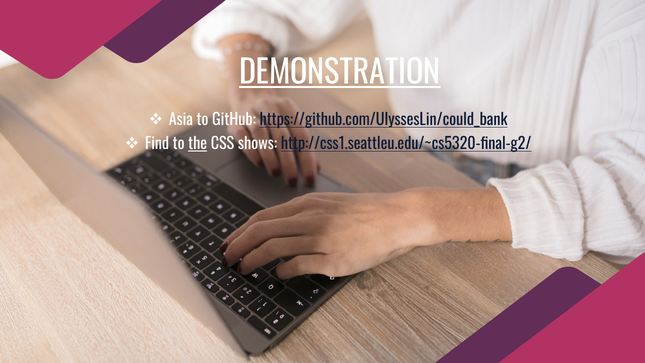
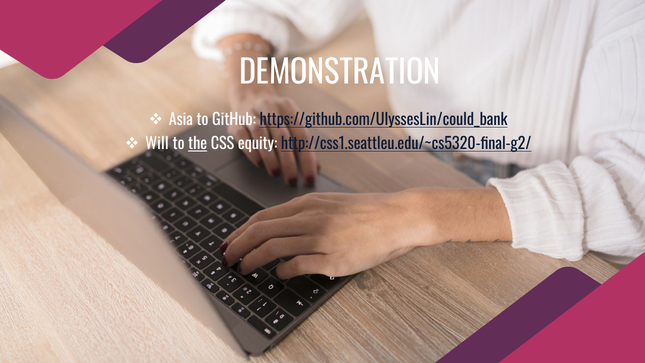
DEMONSTRATION underline: present -> none
Find: Find -> Will
shows: shows -> equity
